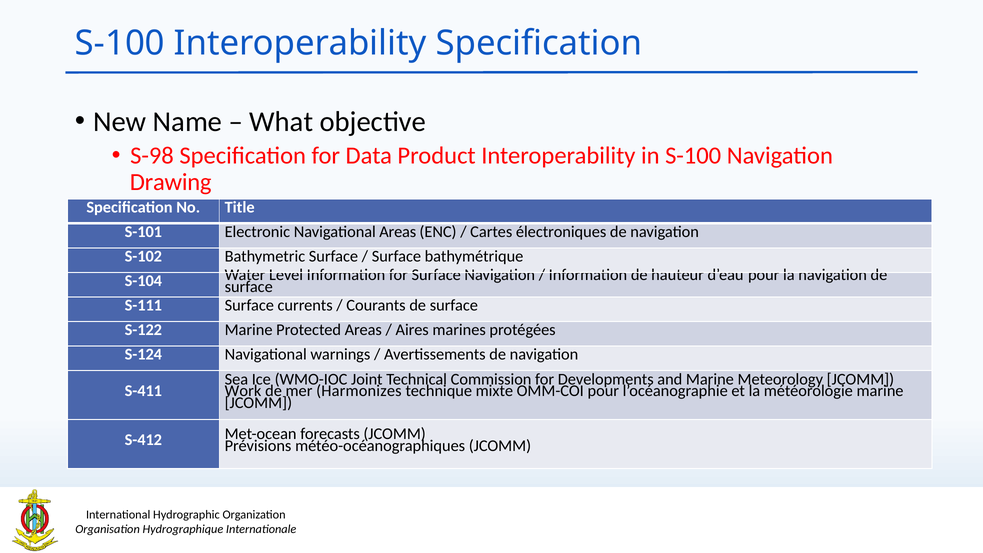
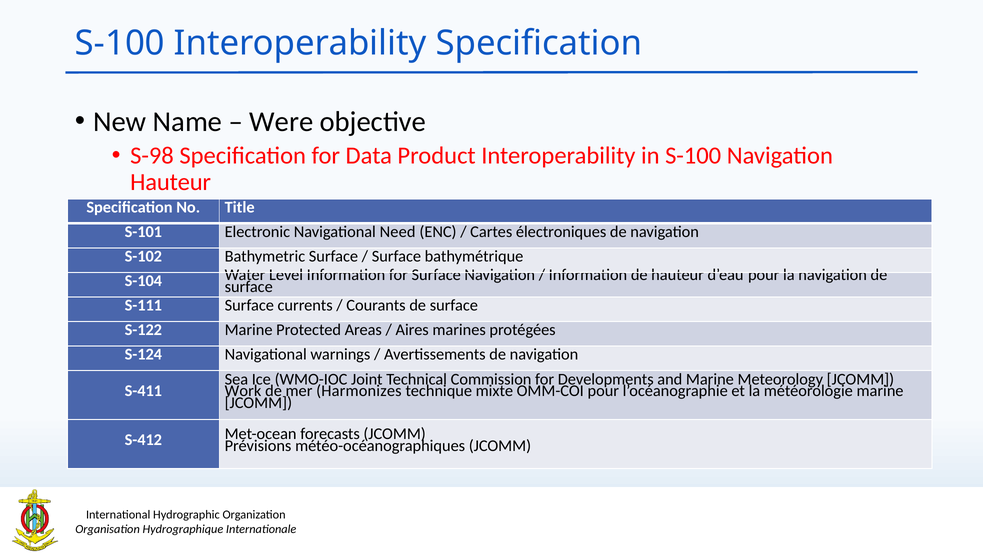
What: What -> Were
Drawing at (171, 182): Drawing -> Hauteur
Navigational Areas: Areas -> Need
